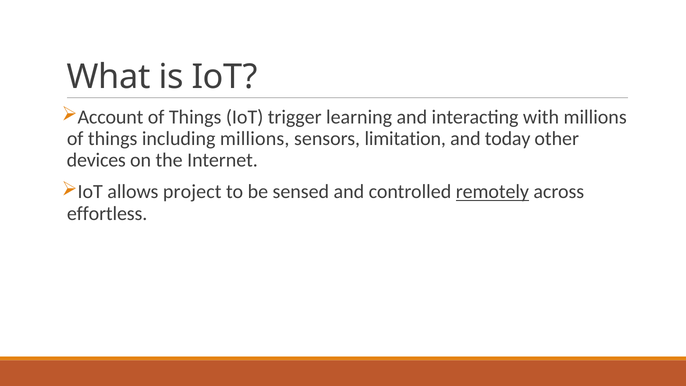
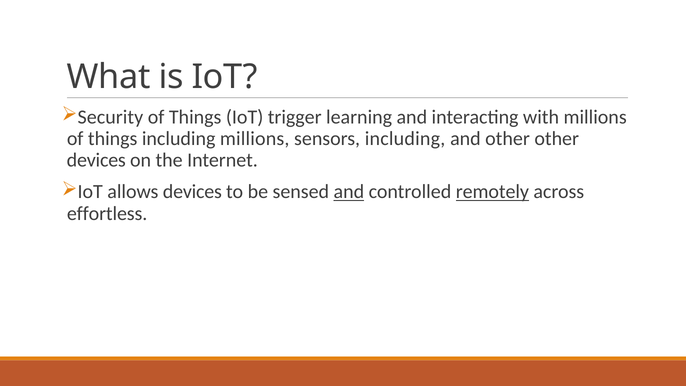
Account: Account -> Security
sensors limitation: limitation -> including
and today: today -> other
allows project: project -> devices
and at (349, 192) underline: none -> present
